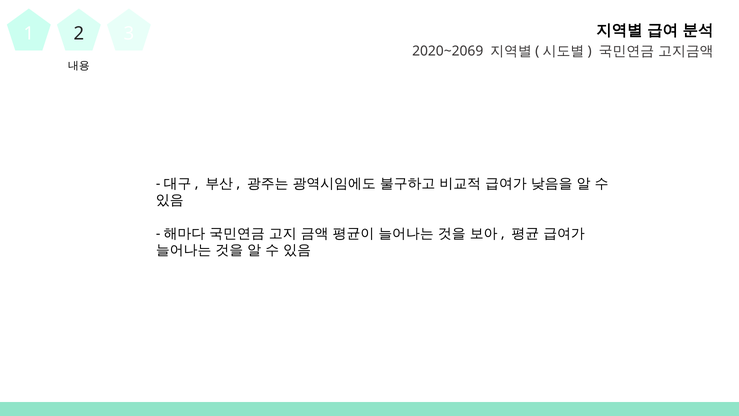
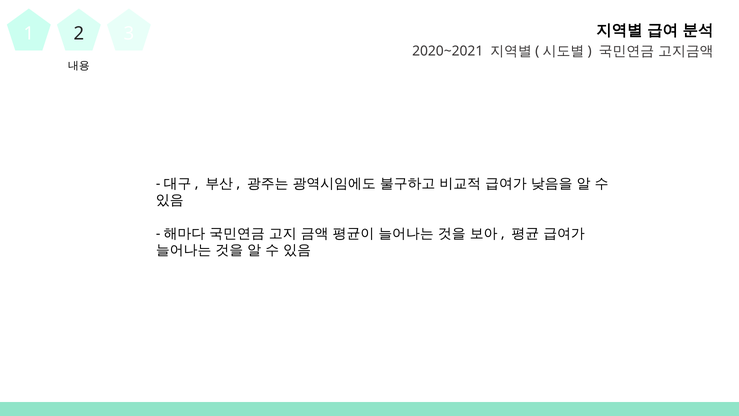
2020~2069: 2020~2069 -> 2020~2021
